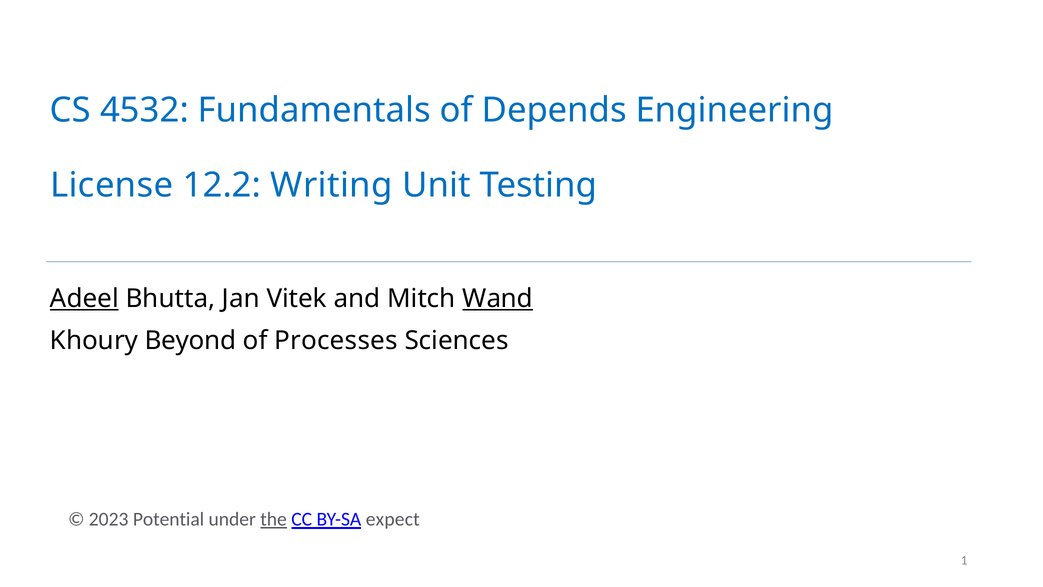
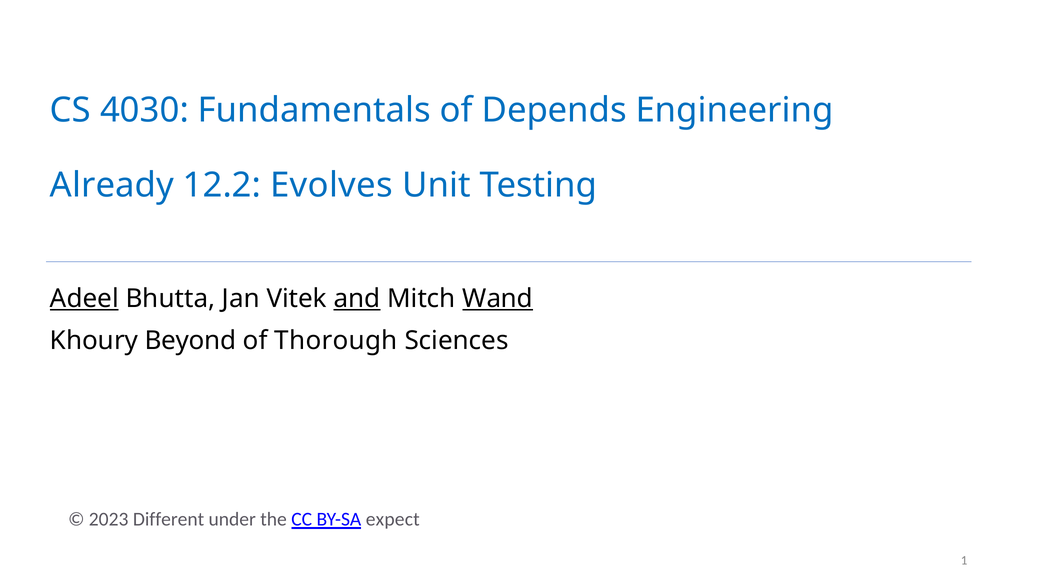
4532: 4532 -> 4030
License: License -> Already
Writing: Writing -> Evolves
and underline: none -> present
Processes: Processes -> Thorough
Potential: Potential -> Different
the underline: present -> none
